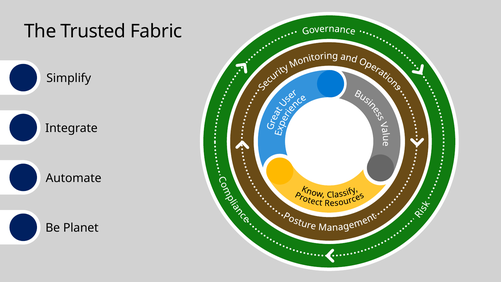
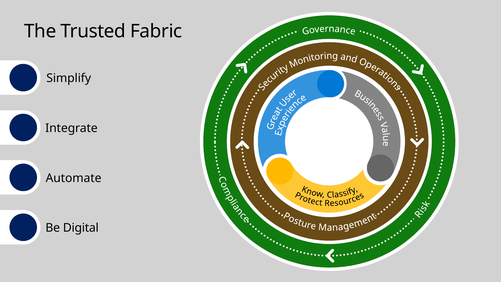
Planet: Planet -> Digital
